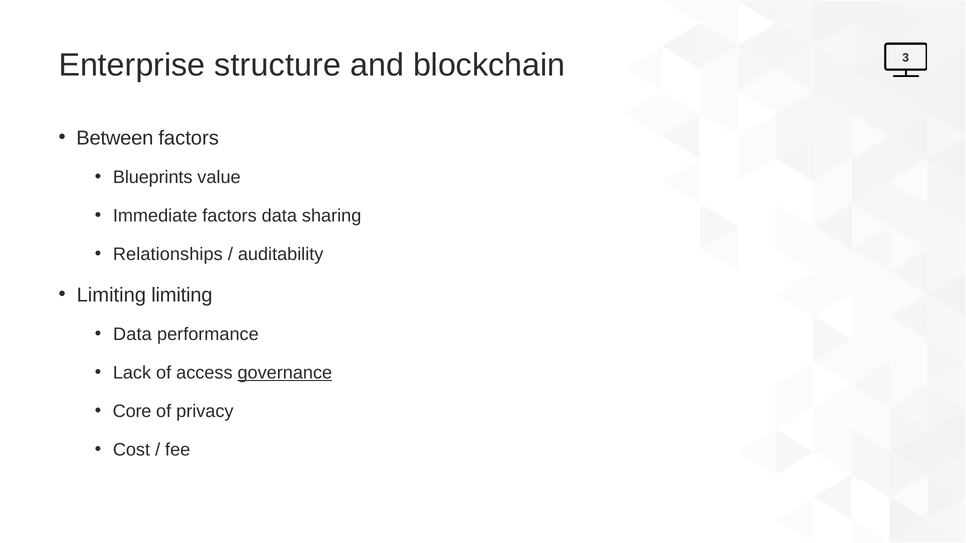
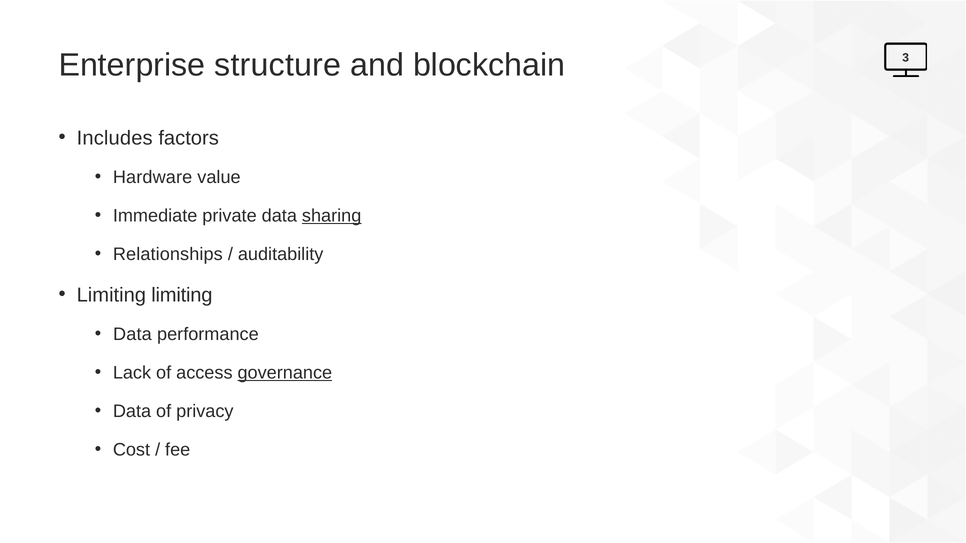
Between: Between -> Includes
Blueprints: Blueprints -> Hardware
Immediate factors: factors -> private
sharing underline: none -> present
Core at (132, 412): Core -> Data
